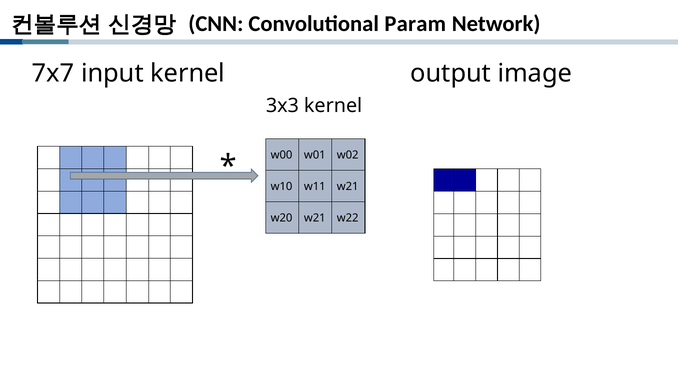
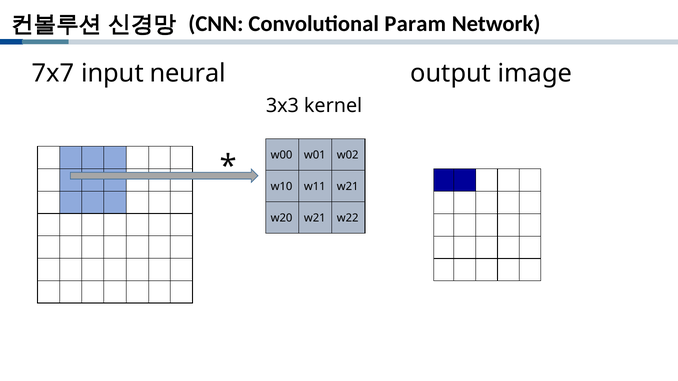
input kernel: kernel -> neural
